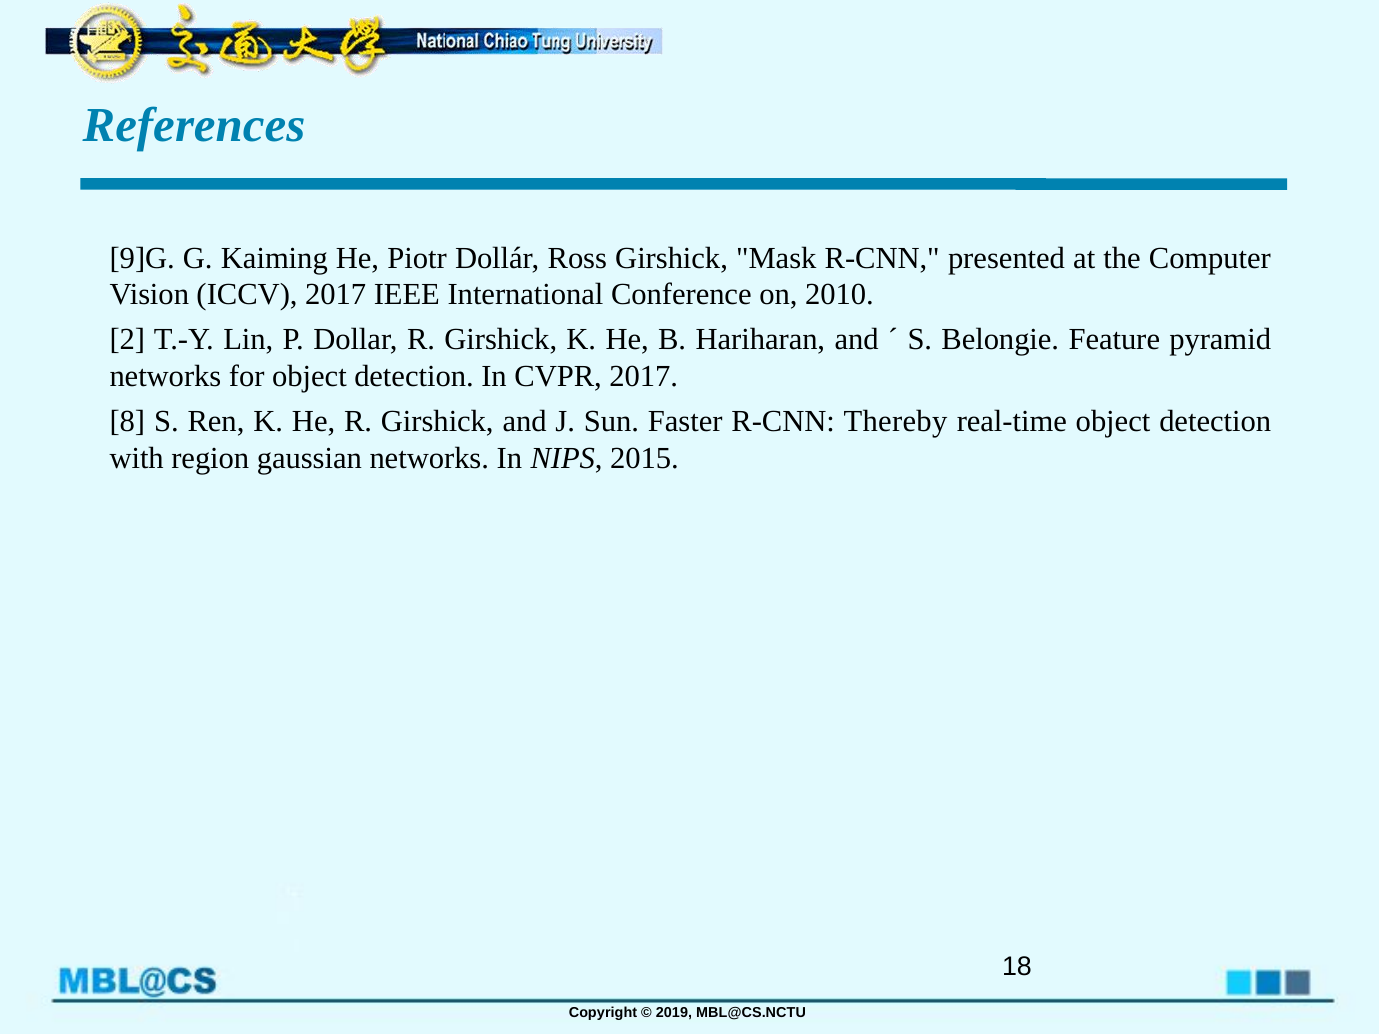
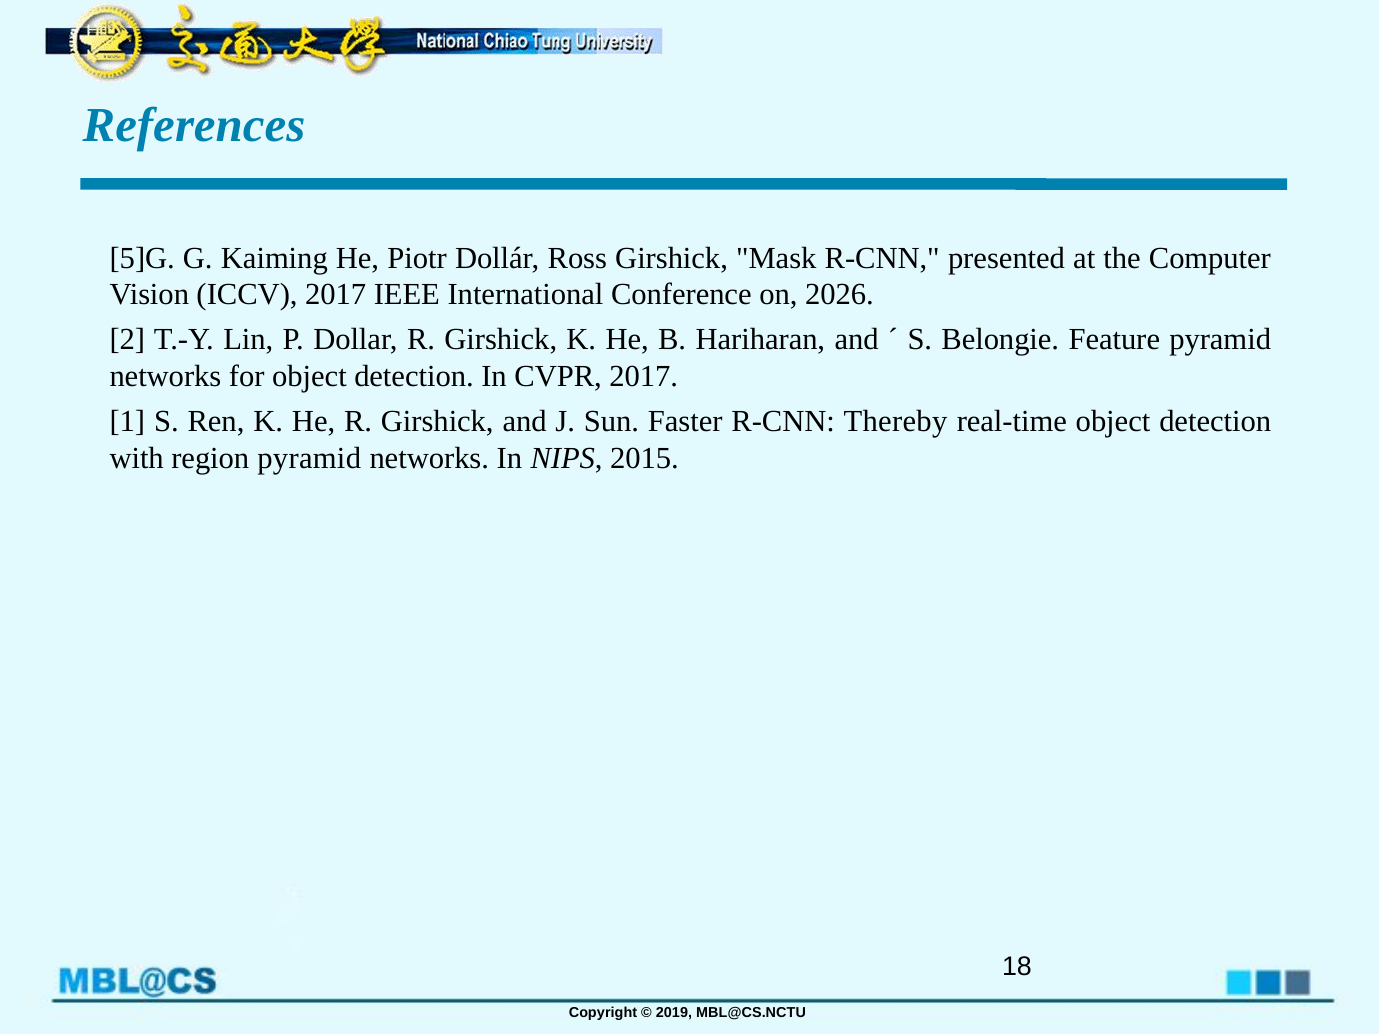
9]G: 9]G -> 5]G
2010: 2010 -> 2026
8: 8 -> 1
region gaussian: gaussian -> pyramid
